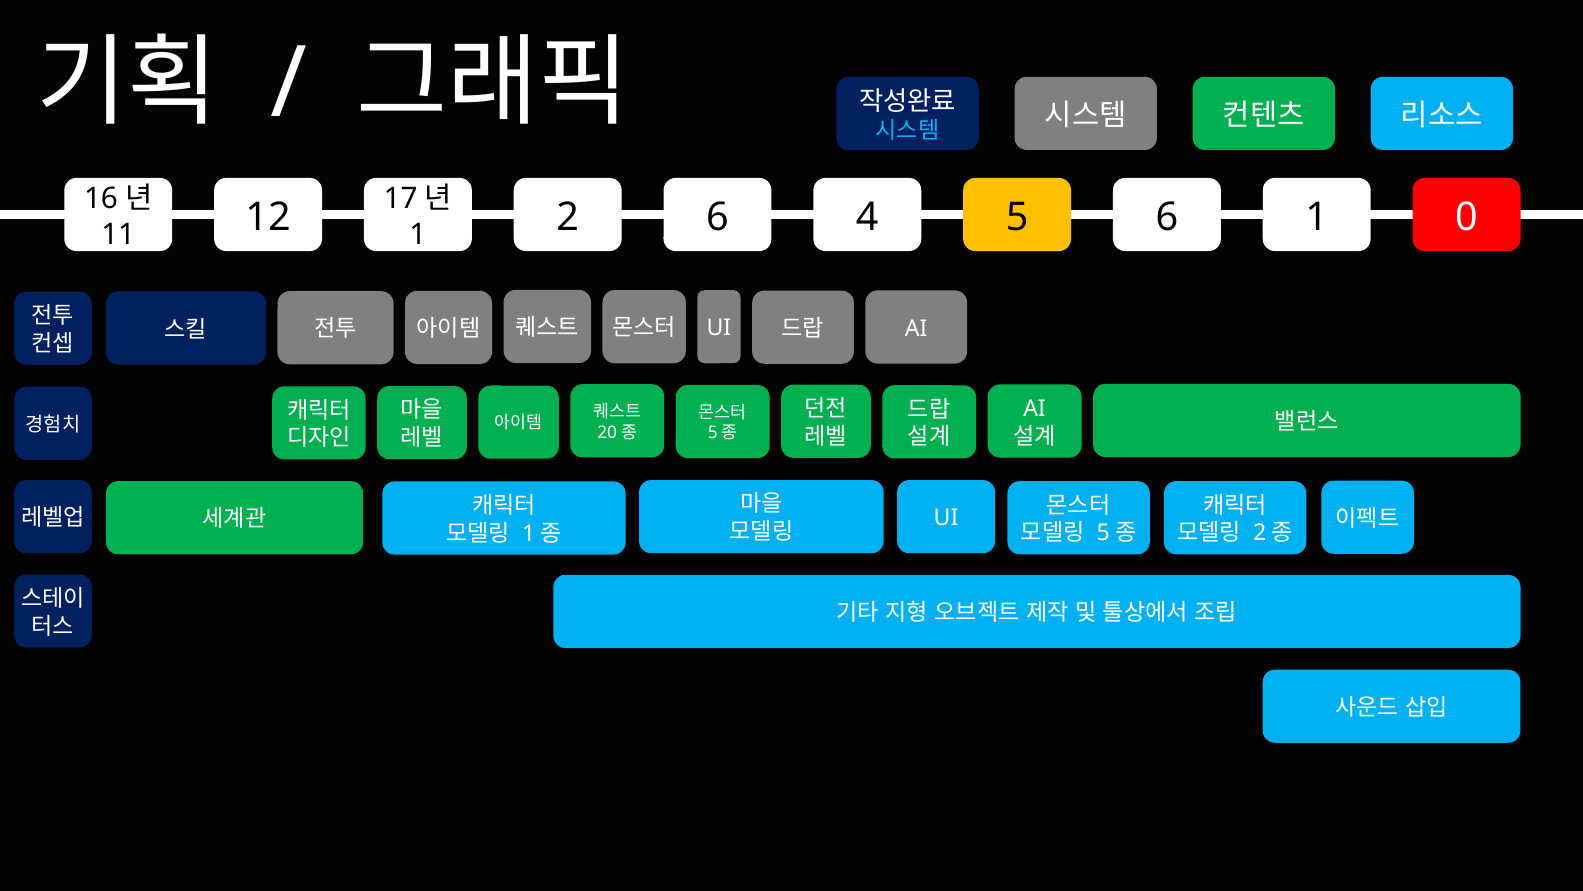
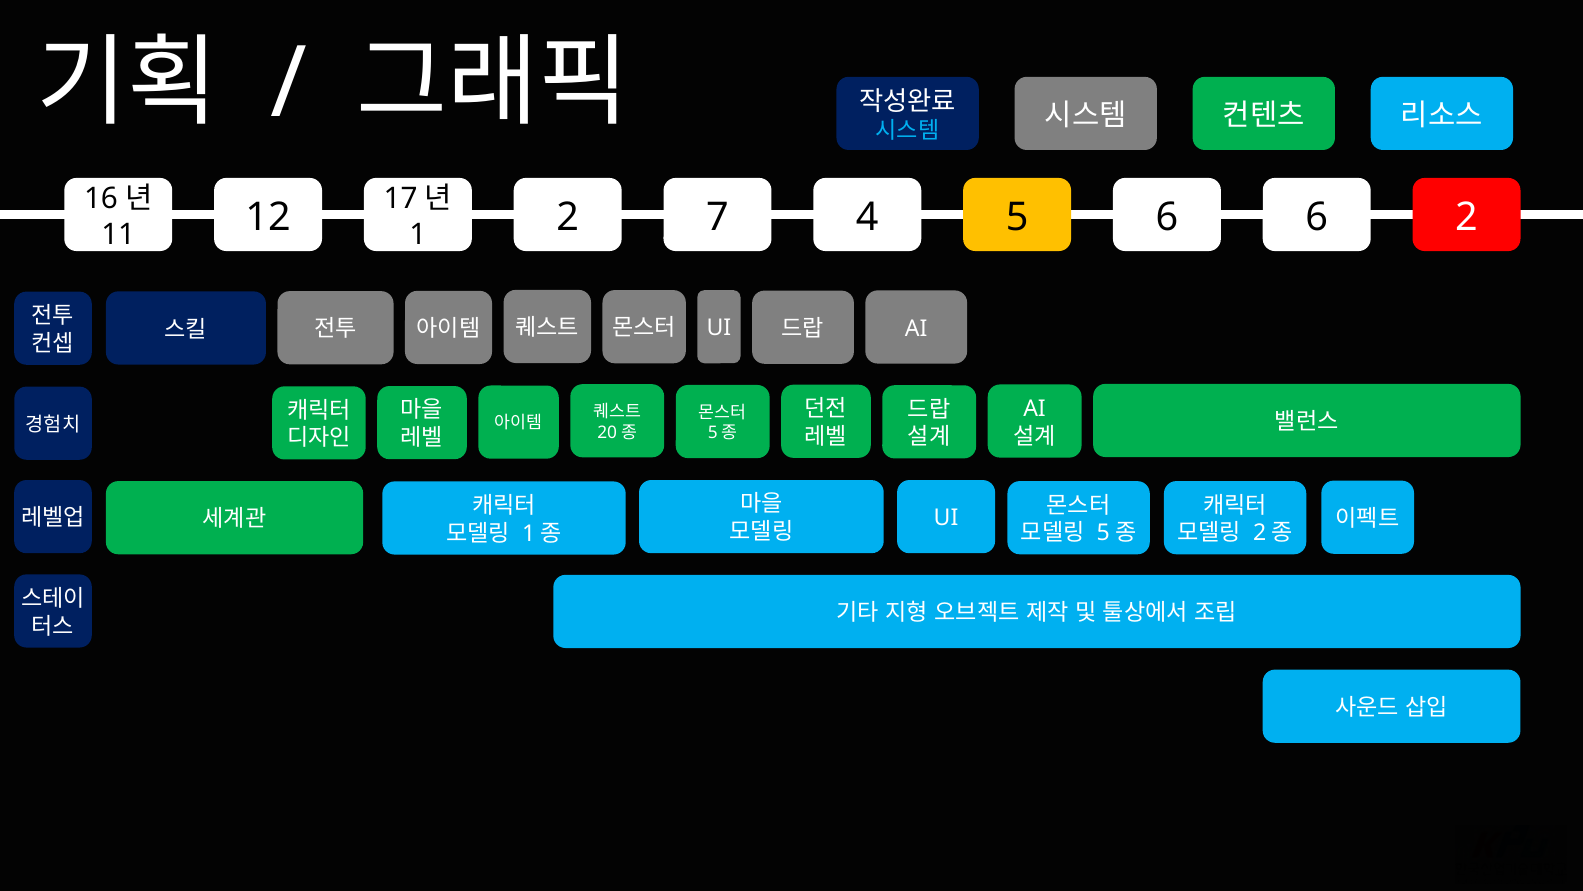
2 6: 6 -> 7
6 1: 1 -> 6
5 0: 0 -> 2
